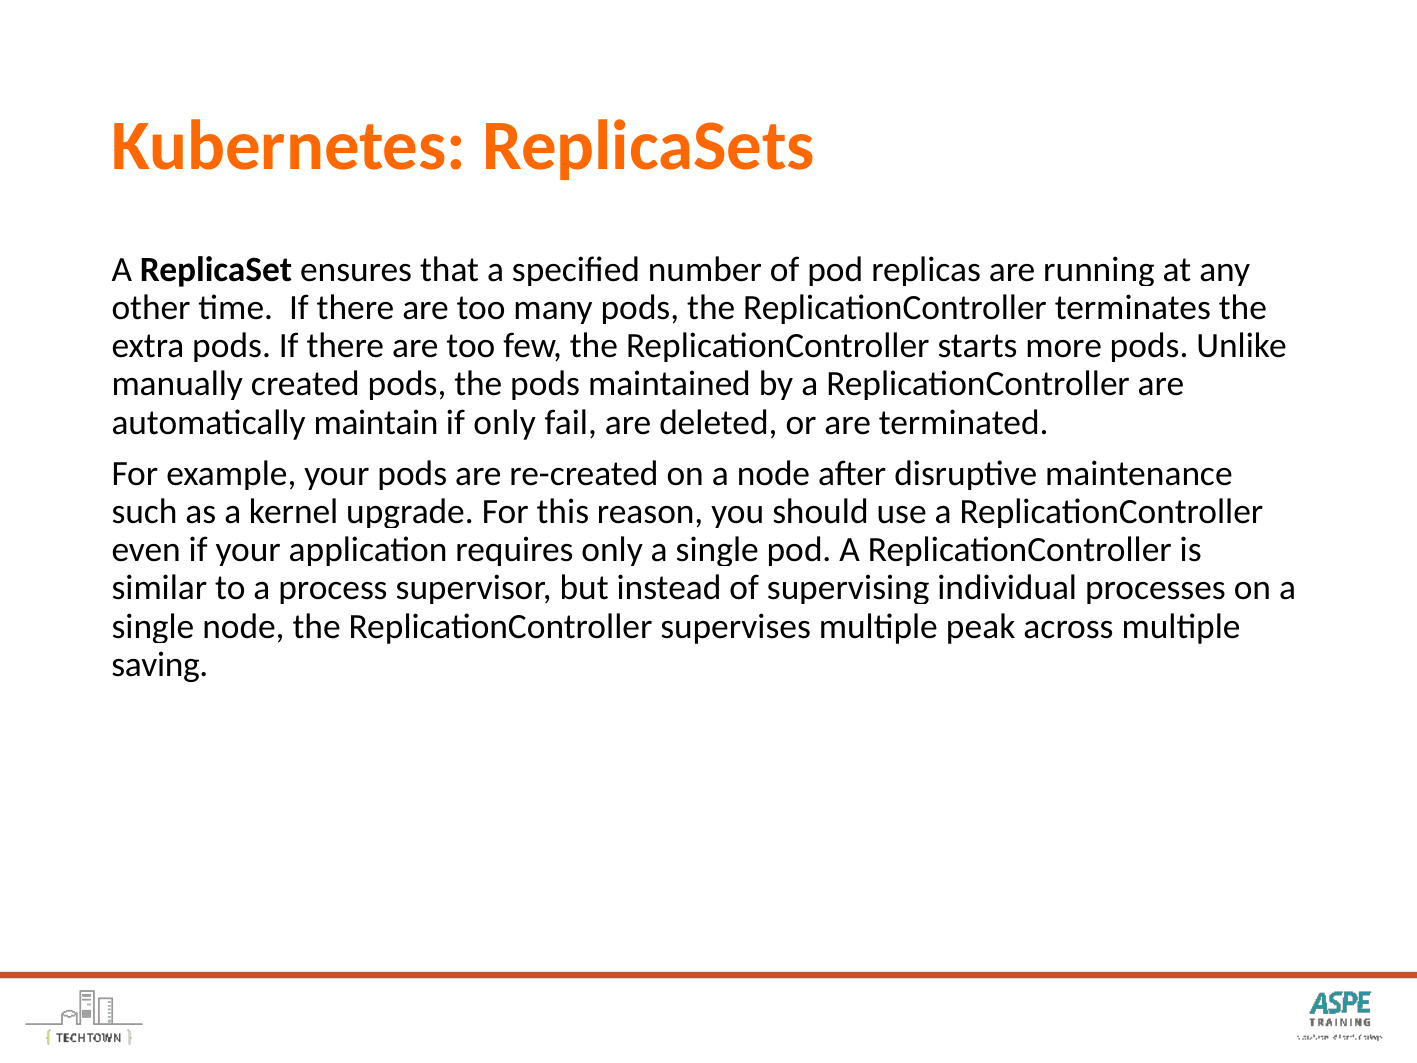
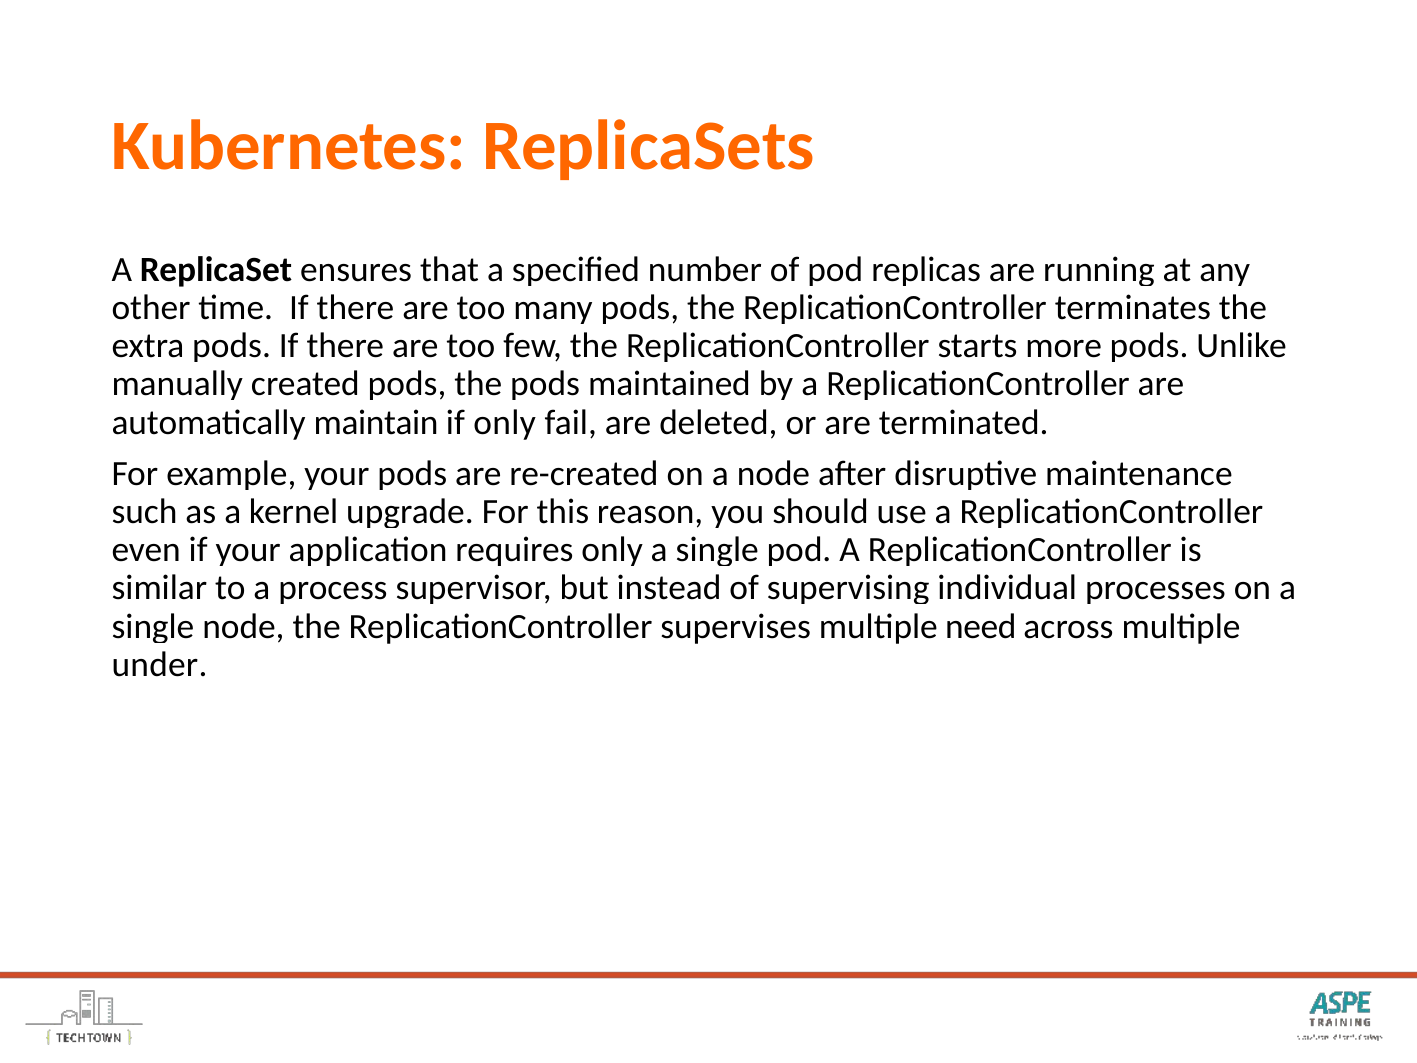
peak: peak -> need
saving: saving -> under
